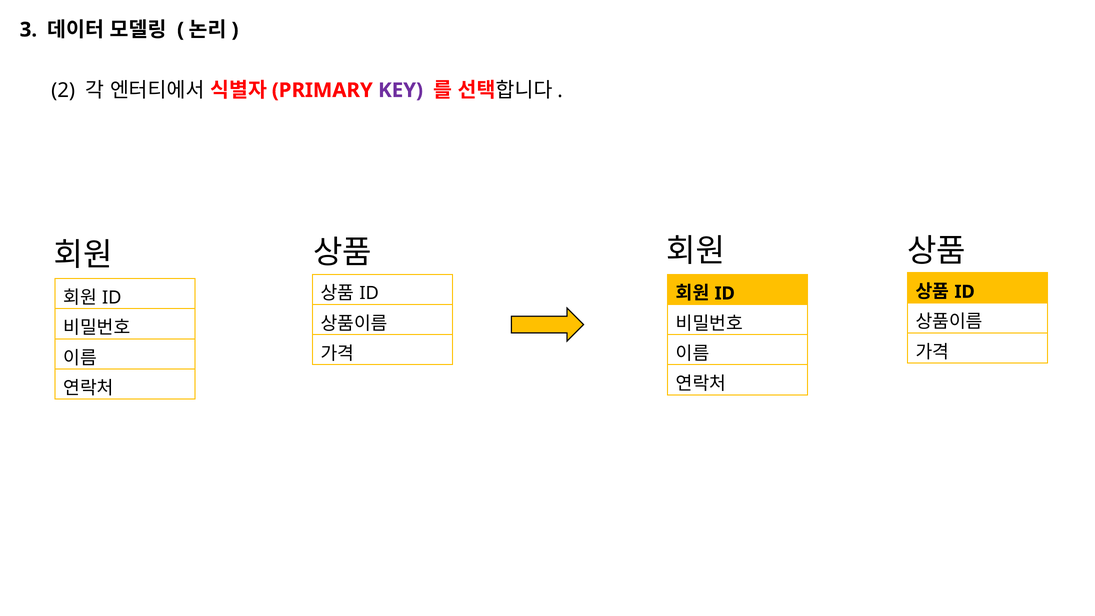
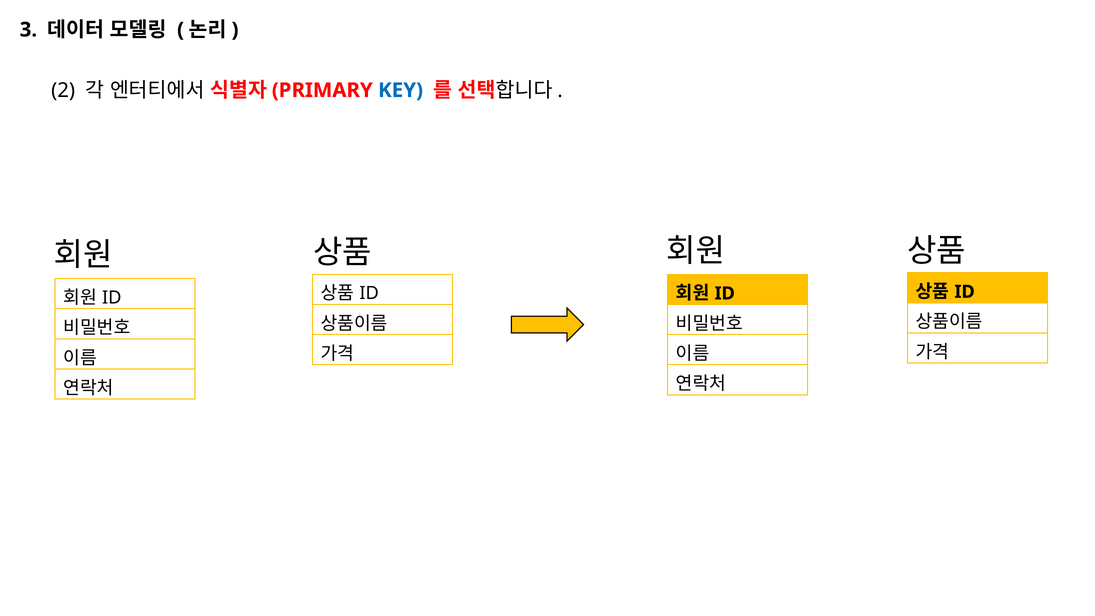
KEY colour: purple -> blue
